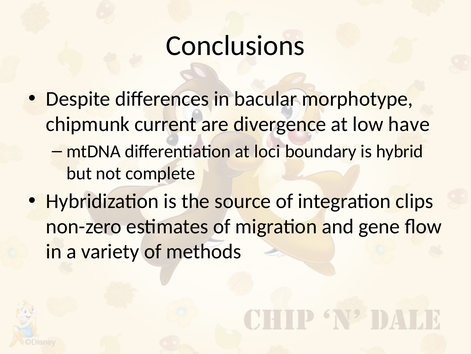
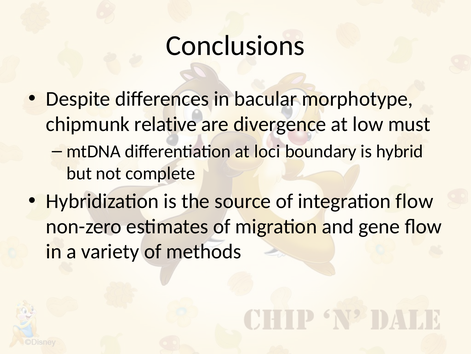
current: current -> relative
have: have -> must
integration clips: clips -> flow
